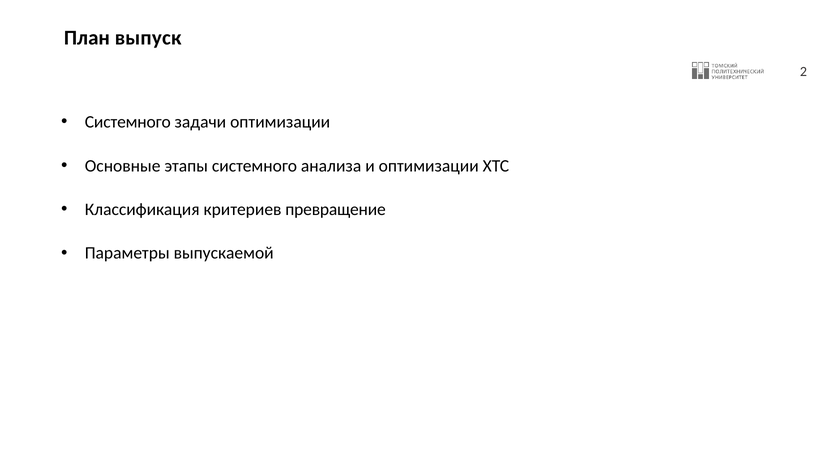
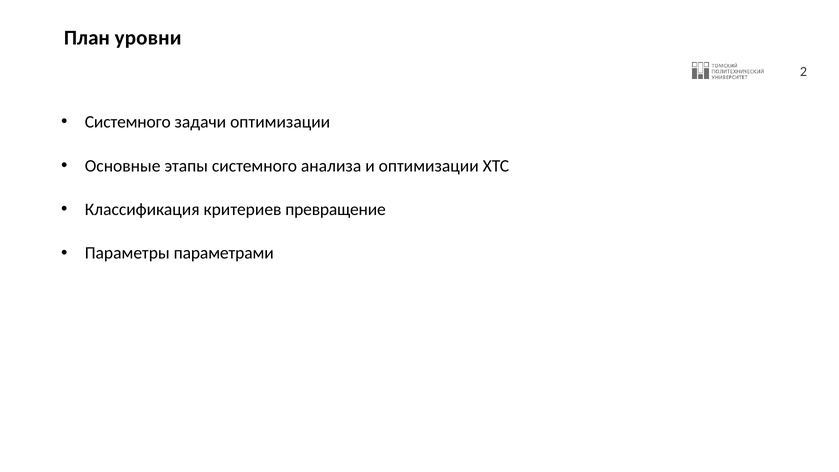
выпуск: выпуск -> уровни
выпускаемой: выпускаемой -> параметрами
